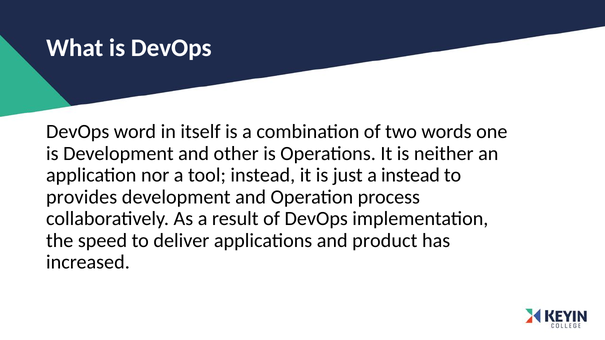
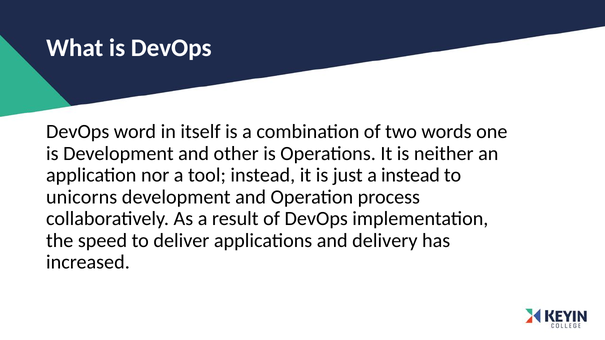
provides: provides -> unicorns
product: product -> delivery
